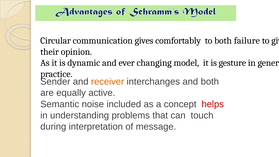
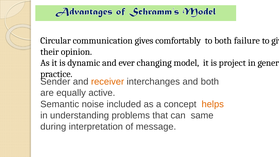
gesture: gesture -> project
helps colour: red -> orange
touch: touch -> same
